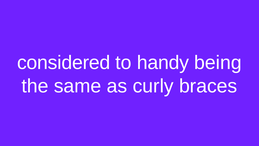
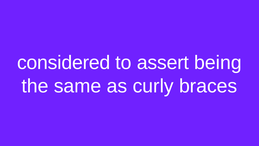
handy: handy -> assert
